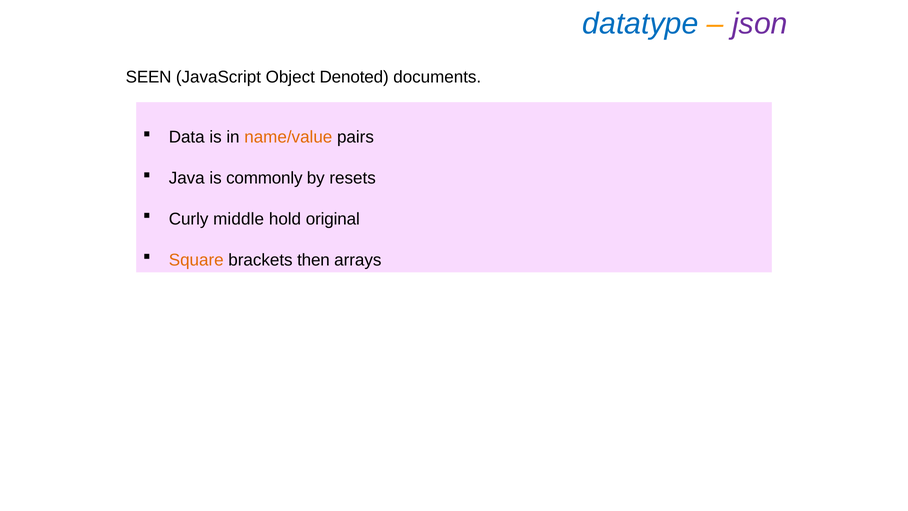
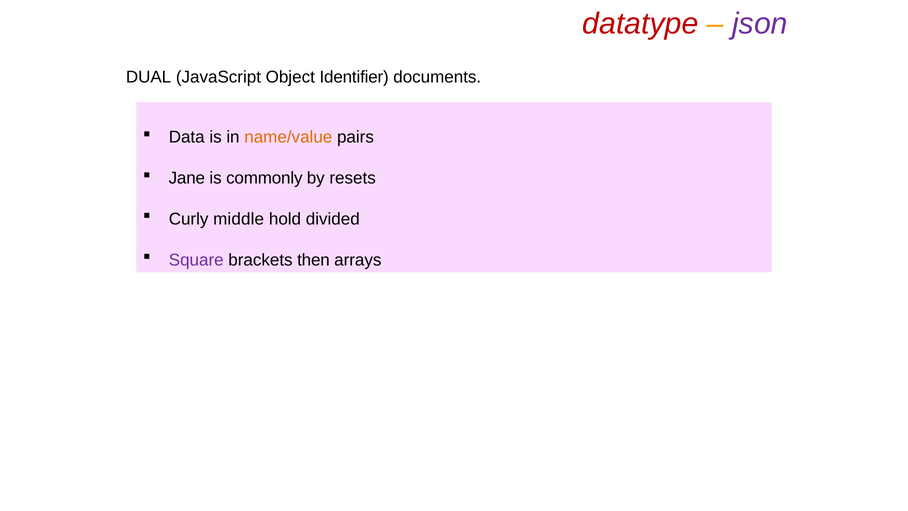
datatype colour: blue -> red
SEEN: SEEN -> DUAL
Denoted: Denoted -> Identifier
Java: Java -> Jane
original: original -> divided
Square colour: orange -> purple
